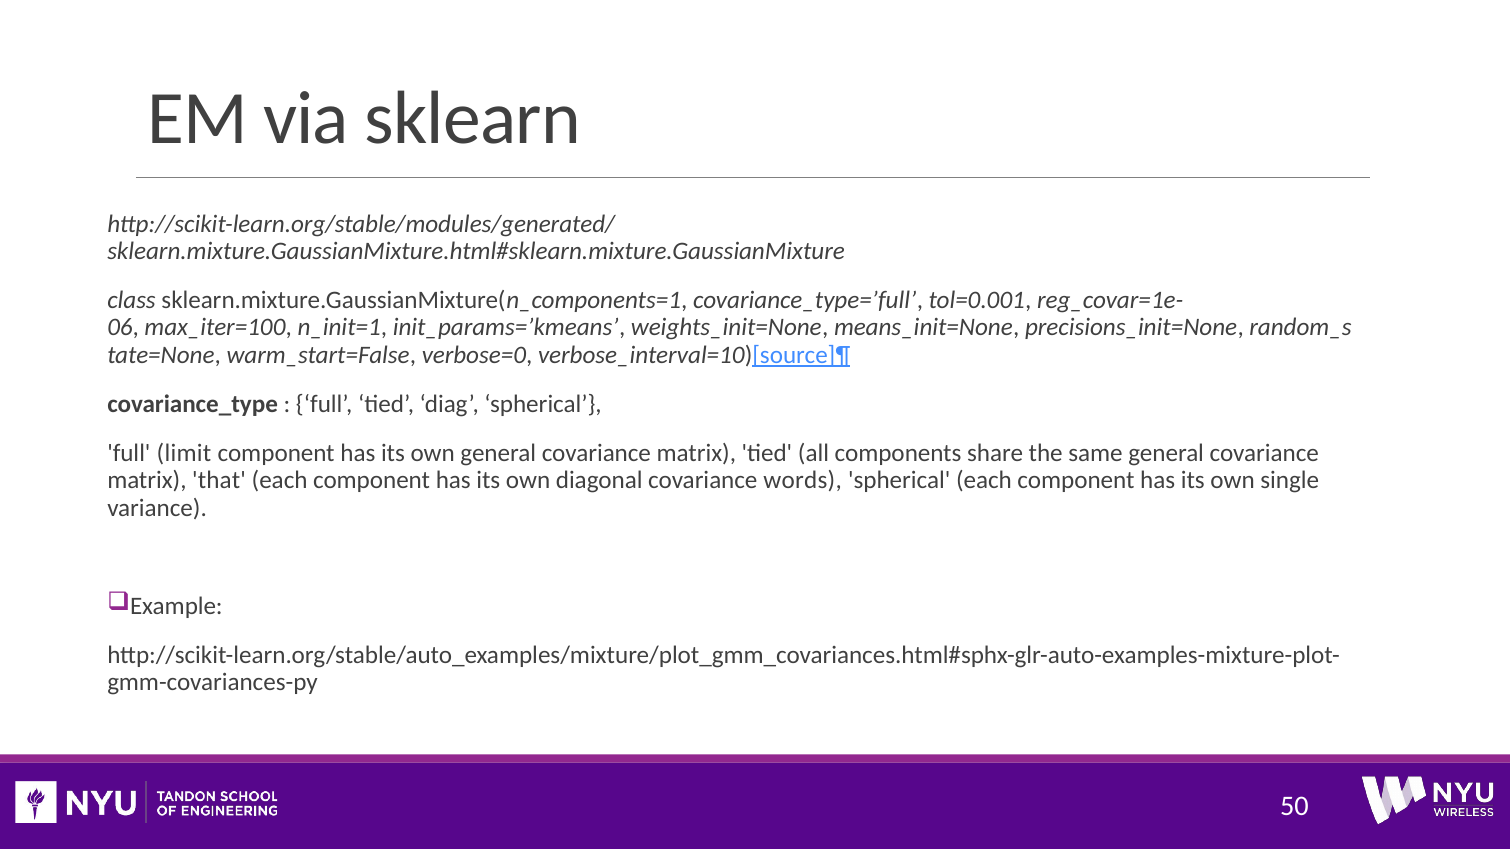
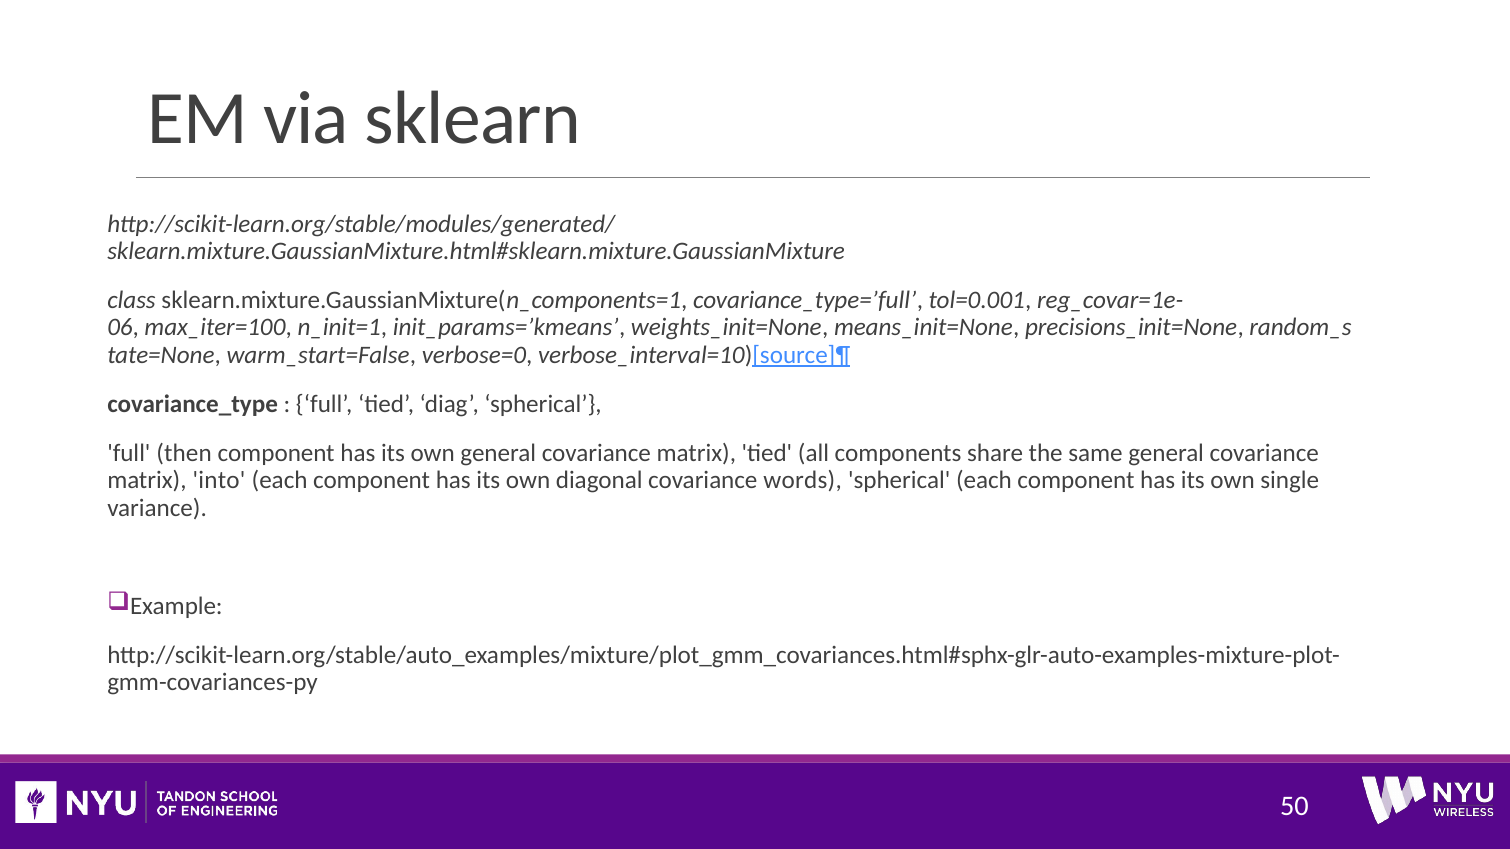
limit: limit -> then
that: that -> into
